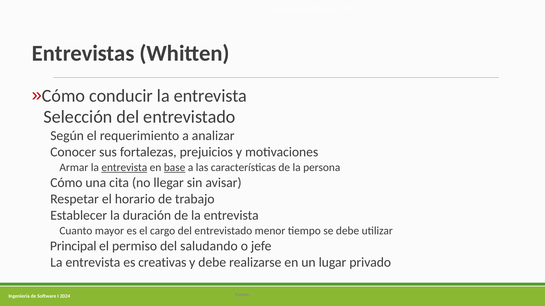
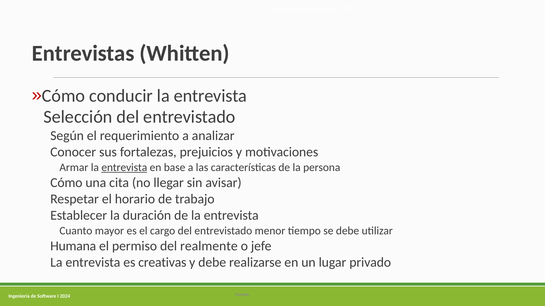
base underline: present -> none
Principal: Principal -> Humana
saludando: saludando -> realmente
